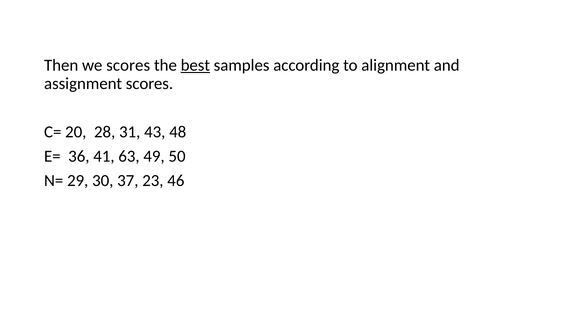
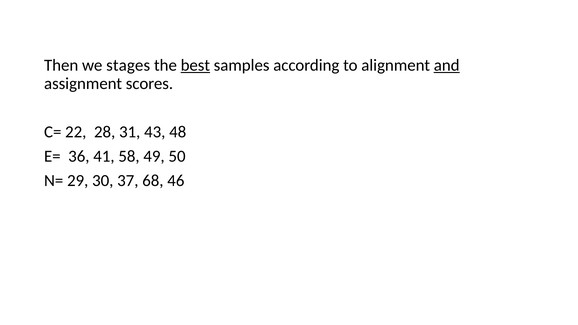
we scores: scores -> stages
and underline: none -> present
20: 20 -> 22
63: 63 -> 58
23: 23 -> 68
